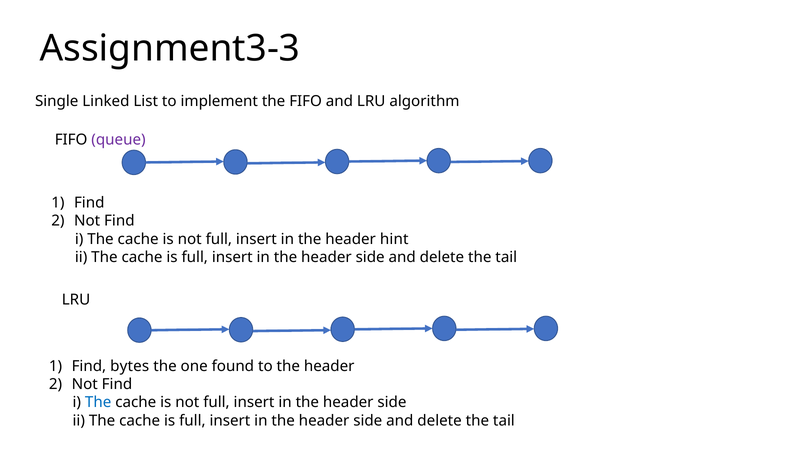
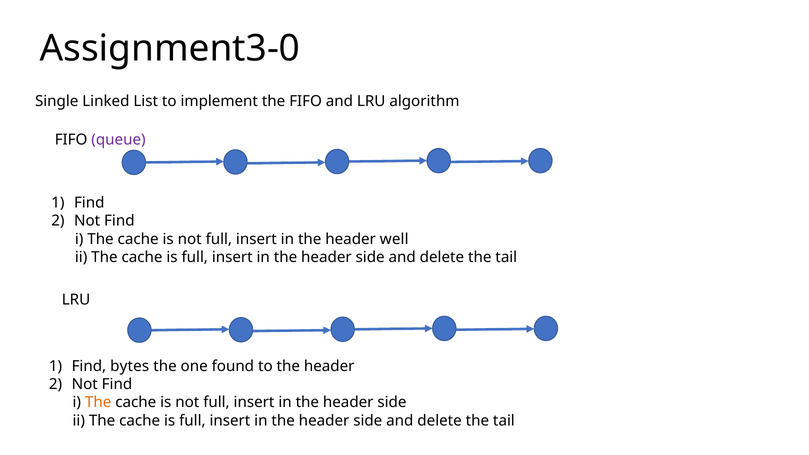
Assignment3-3: Assignment3-3 -> Assignment3-0
hint: hint -> well
The at (98, 403) colour: blue -> orange
